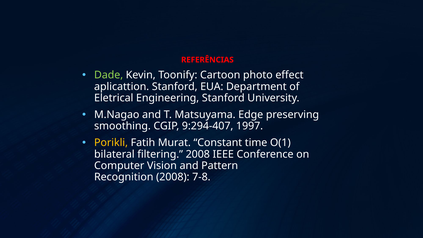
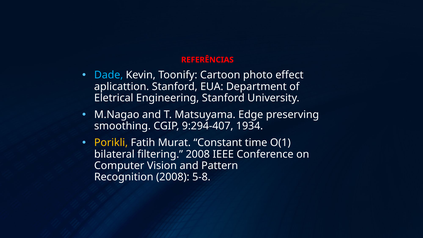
Dade colour: light green -> light blue
1997: 1997 -> 1934
7-8: 7-8 -> 5-8
